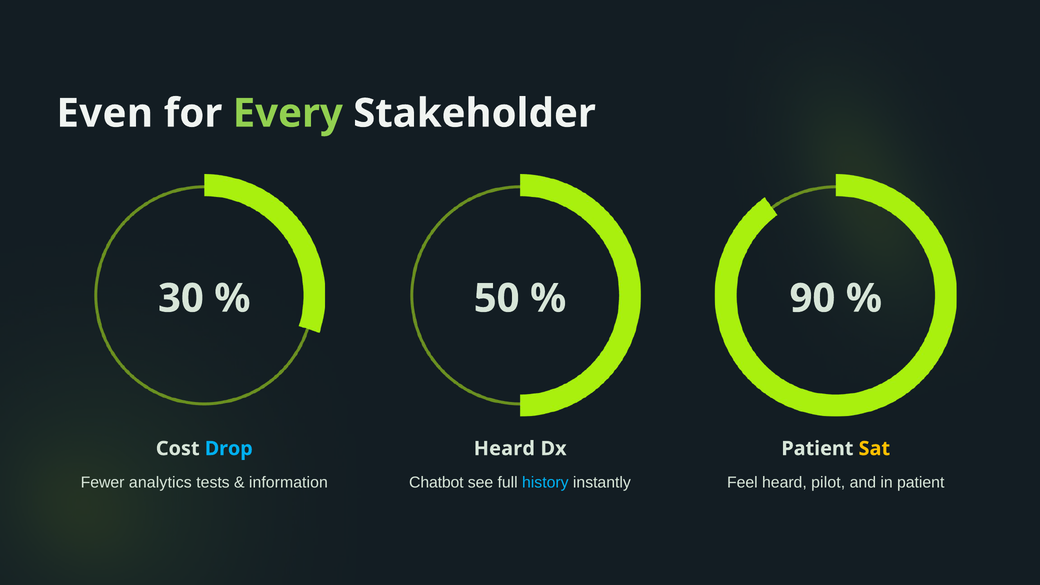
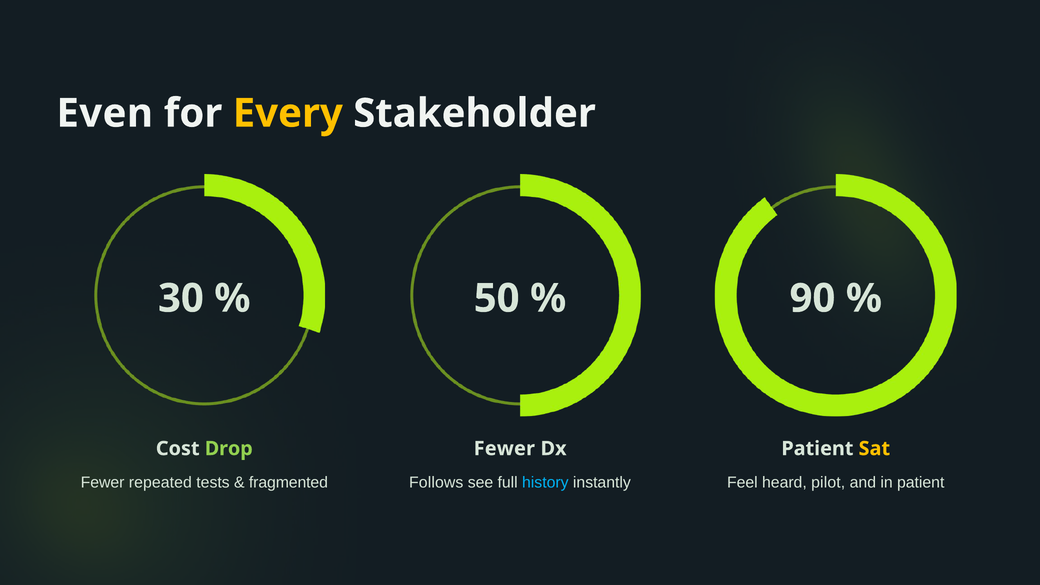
Every colour: light green -> yellow
Drop colour: light blue -> light green
Heard at (504, 449): Heard -> Fewer
analytics: analytics -> repeated
information: information -> fragmented
Chatbot: Chatbot -> Follows
